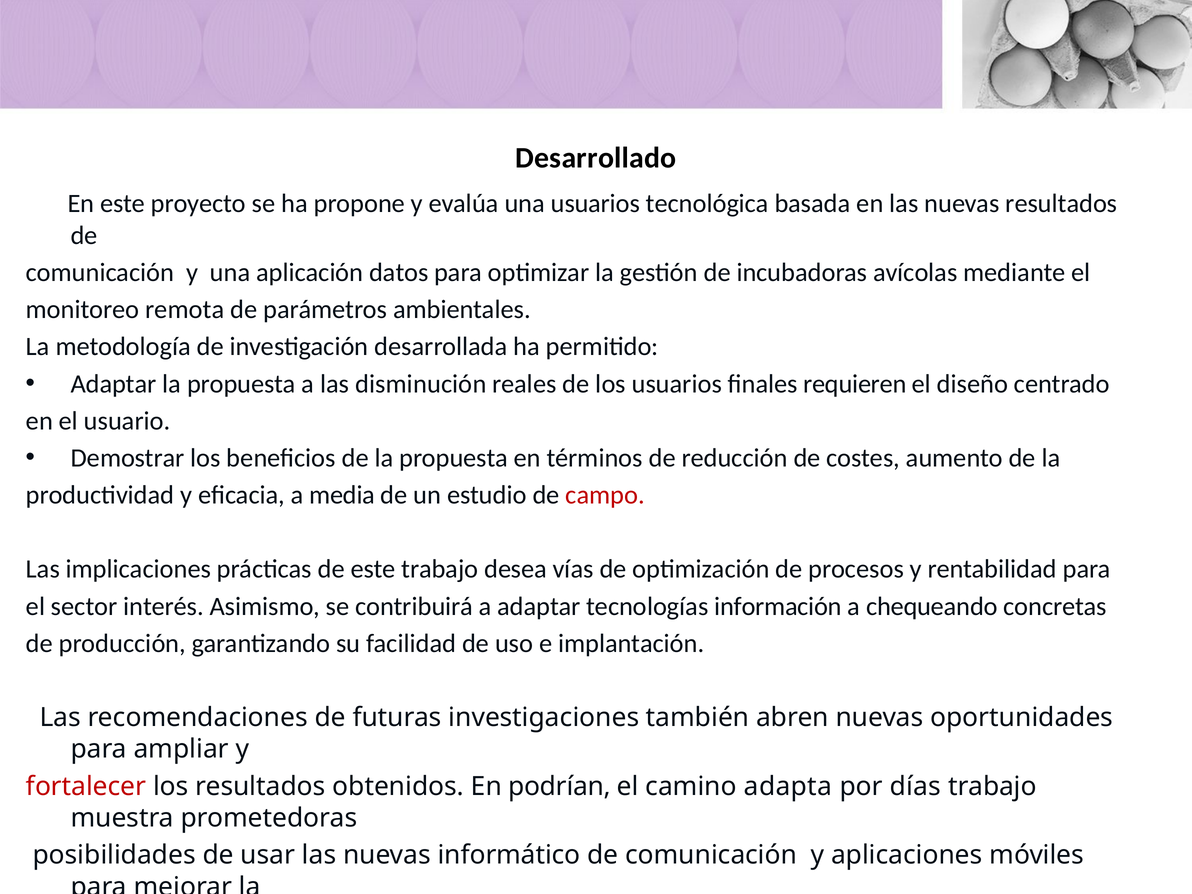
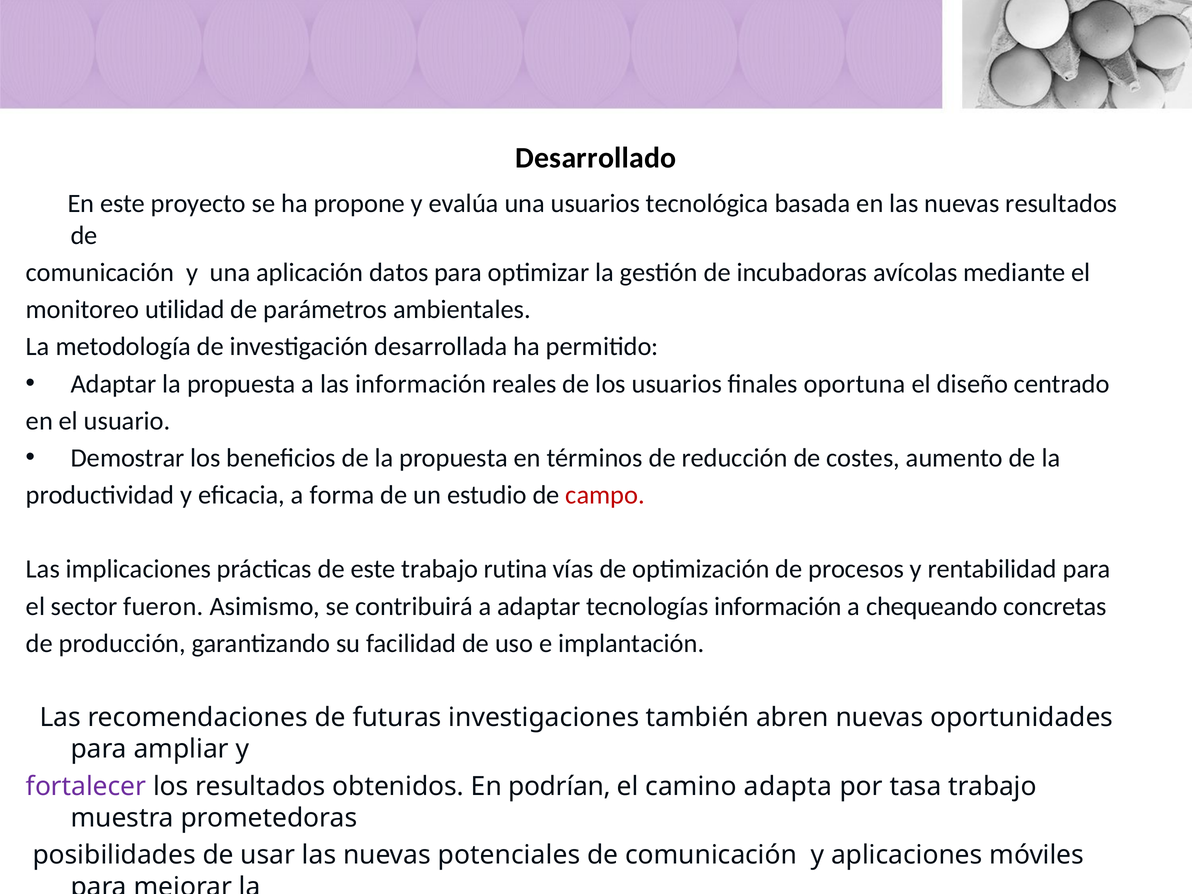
remota: remota -> utilidad
las disminución: disminución -> información
requieren: requieren -> oportuna
media: media -> forma
desea: desea -> rutina
interés: interés -> fueron
fortalecer colour: red -> purple
días: días -> tasa
informático: informático -> potenciales
